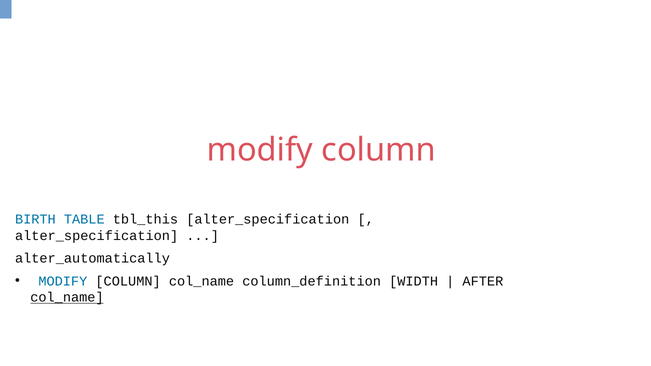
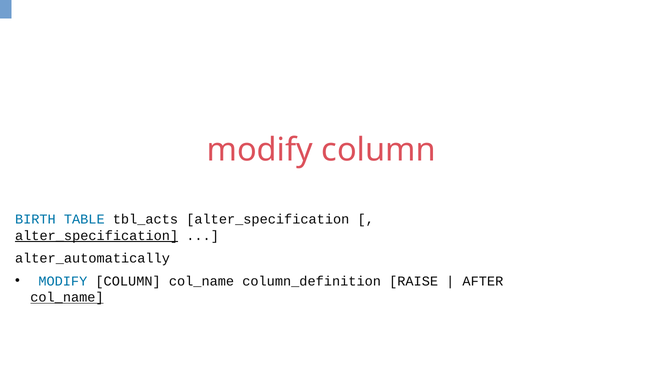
tbl_this: tbl_this -> tbl_acts
alter_specification at (97, 236) underline: none -> present
WIDTH: WIDTH -> RAISE
